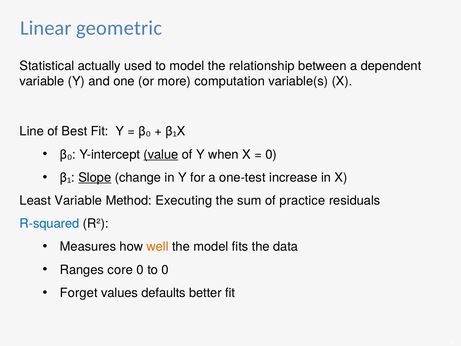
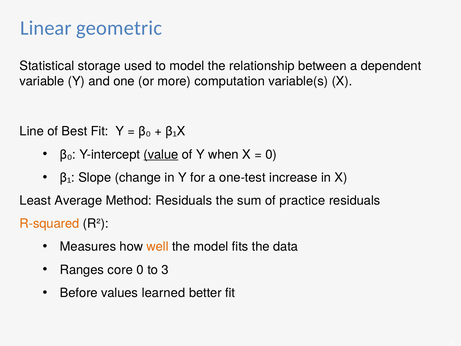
actually: actually -> storage
Slope underline: present -> none
Least Variable: Variable -> Average
Method Executing: Executing -> Residuals
R-squared colour: blue -> orange
to 0: 0 -> 3
Forget: Forget -> Before
defaults: defaults -> learned
